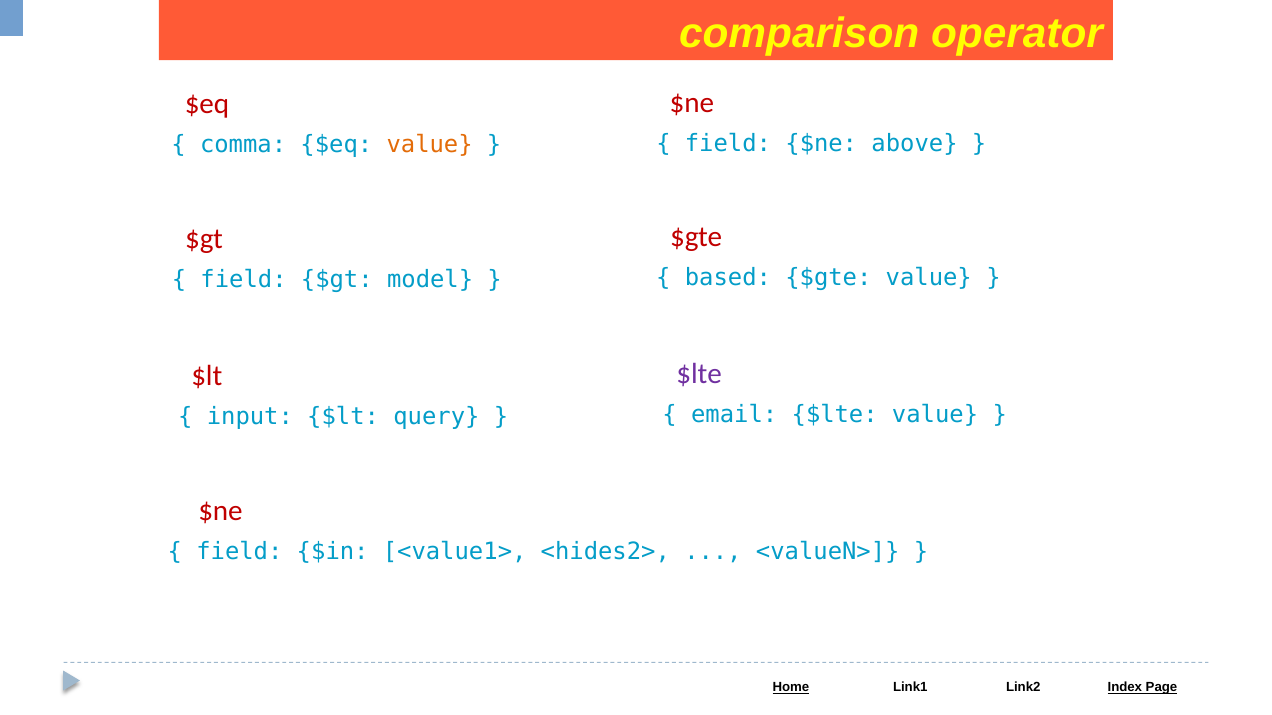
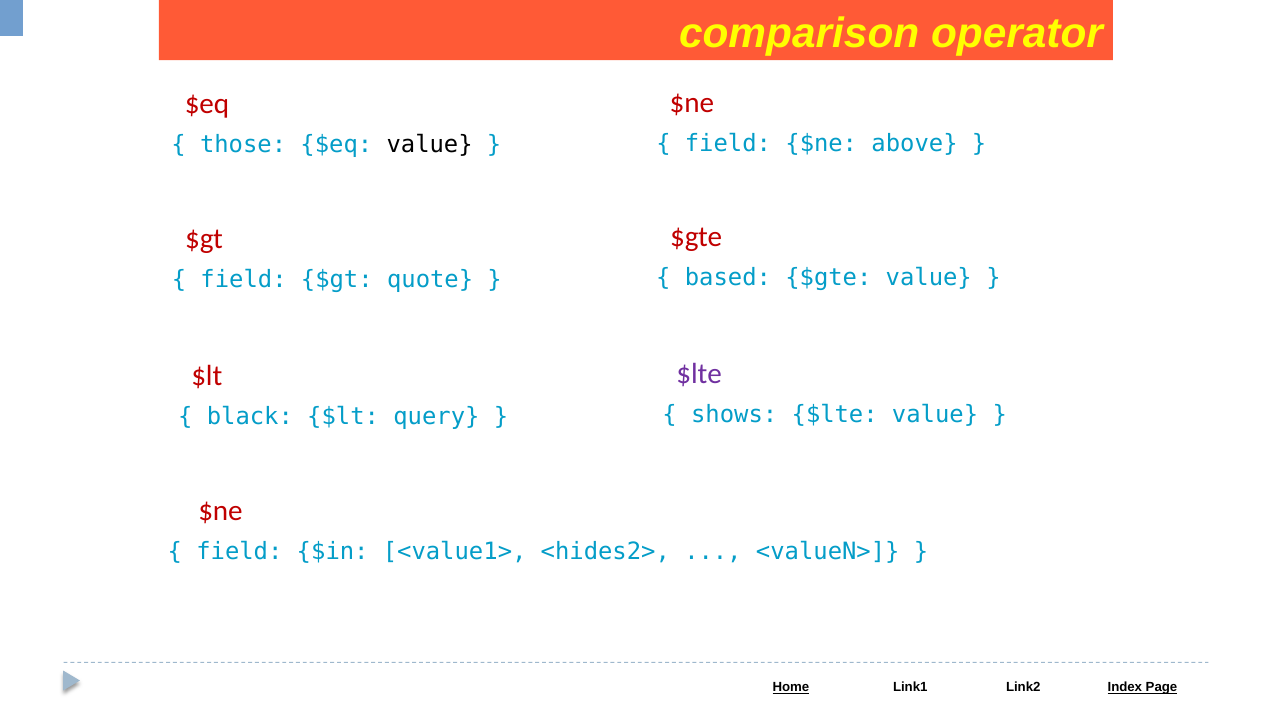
comma: comma -> those
value at (430, 145) colour: orange -> black
model: model -> quote
email: email -> shows
input: input -> black
